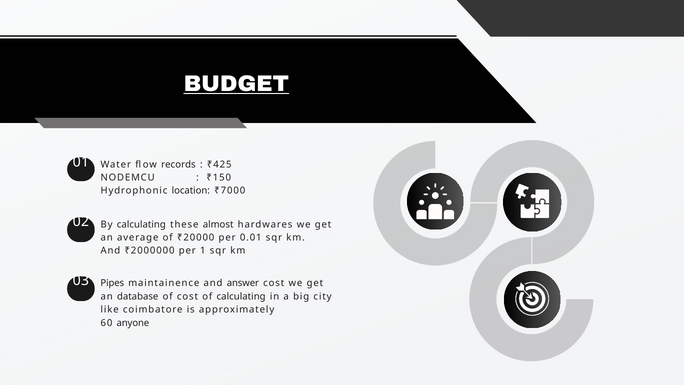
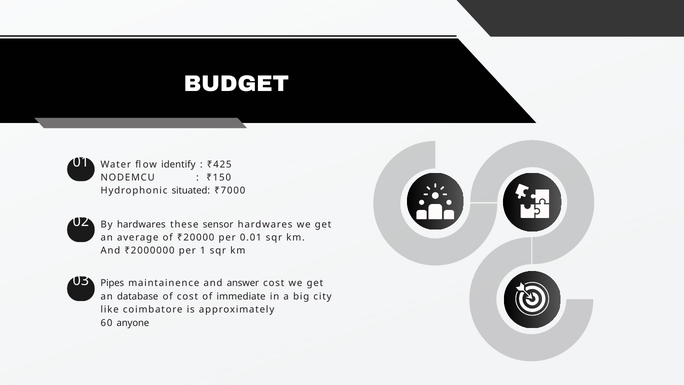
BUDGET underline: present -> none
records: records -> identify
location: location -> situated
By calculating: calculating -> hardwares
almost: almost -> sensor
of calculating: calculating -> immediate
